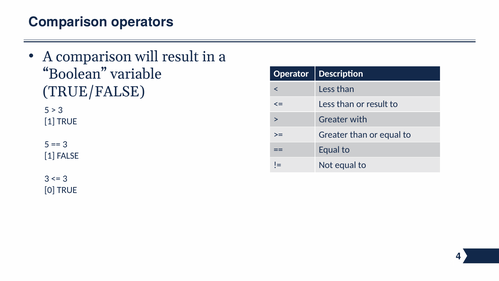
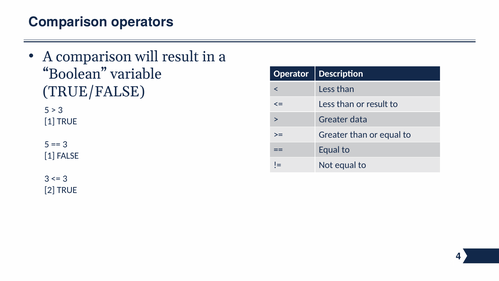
with: with -> data
0: 0 -> 2
